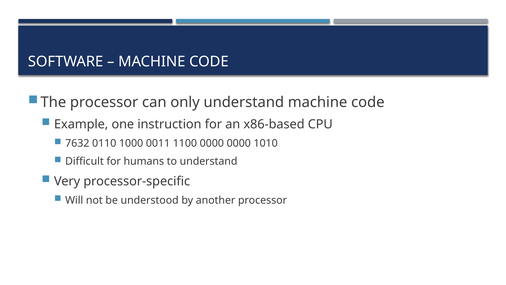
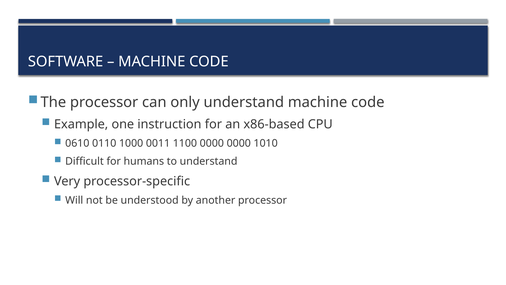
7632: 7632 -> 0610
